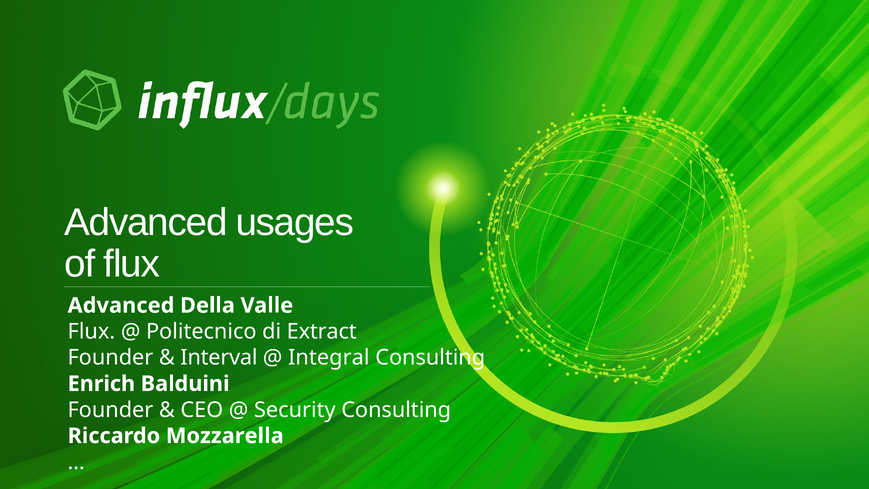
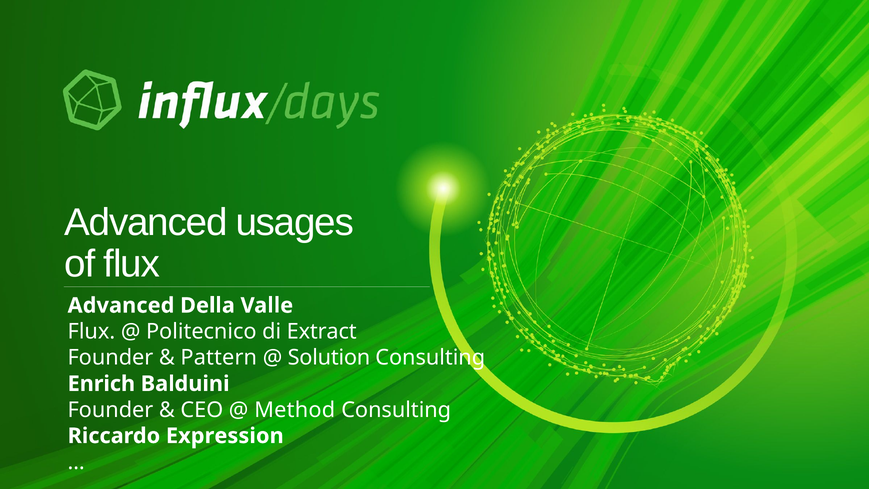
Interval: Interval -> Pattern
Integral: Integral -> Solution
Security: Security -> Method
Mozzarella: Mozzarella -> Expression
